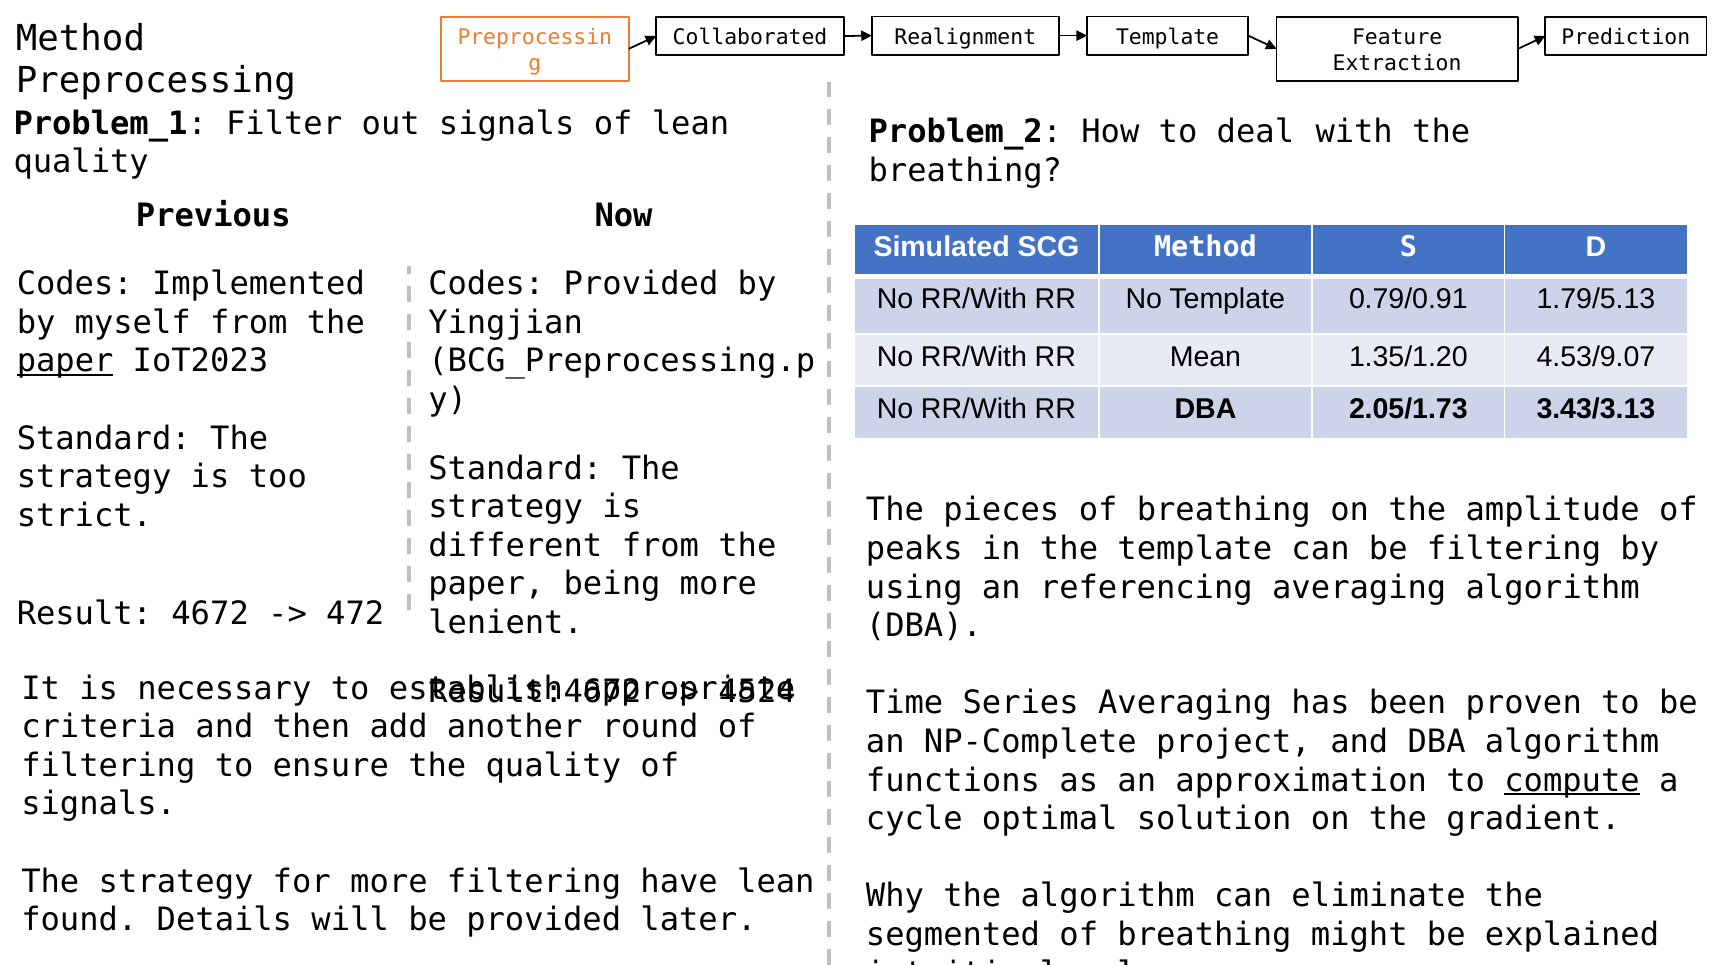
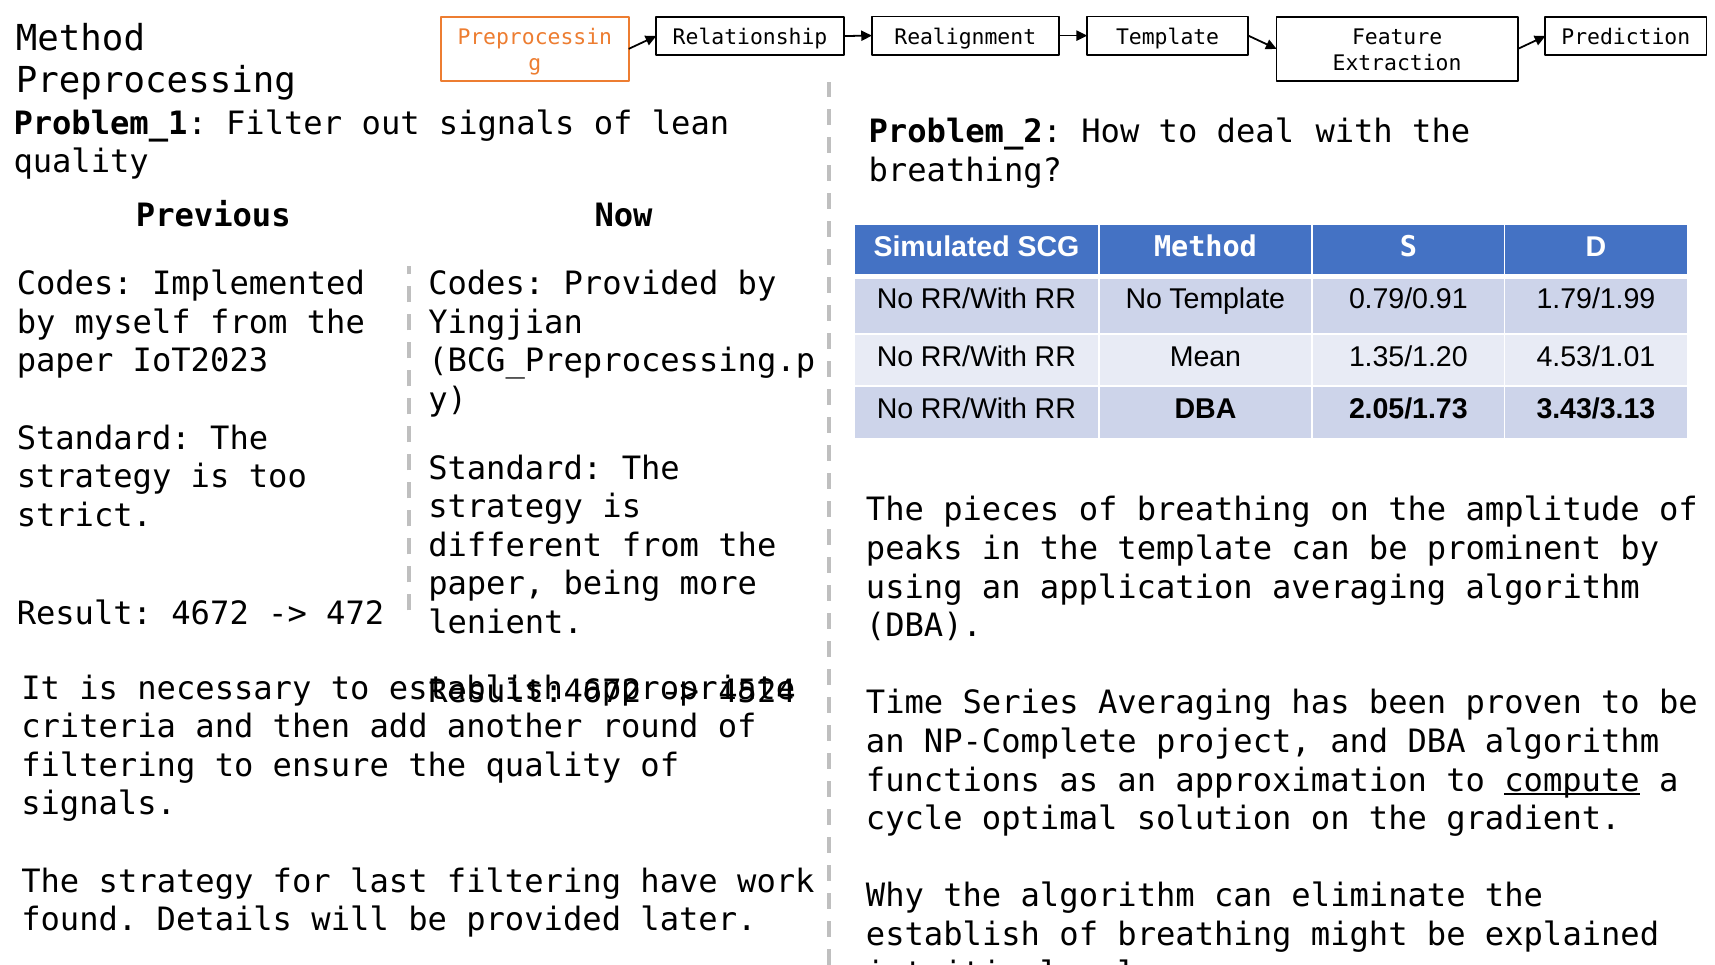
Collaborated: Collaborated -> Relationship
1.79/5.13: 1.79/5.13 -> 1.79/1.99
4.53/9.07: 4.53/9.07 -> 4.53/1.01
paper at (65, 361) underline: present -> none
be filtering: filtering -> prominent
referencing: referencing -> application
for more: more -> last
have lean: lean -> work
segmented at (953, 935): segmented -> establish
